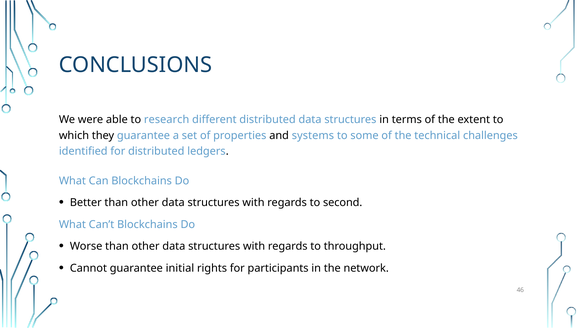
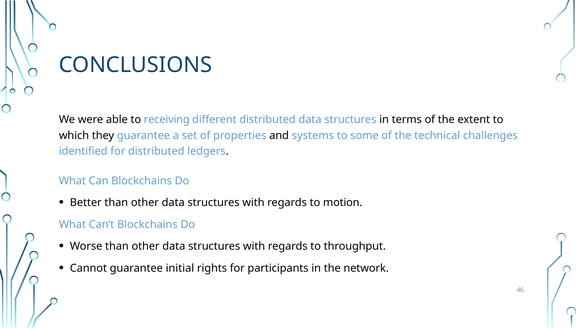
research: research -> receiving
second: second -> motion
